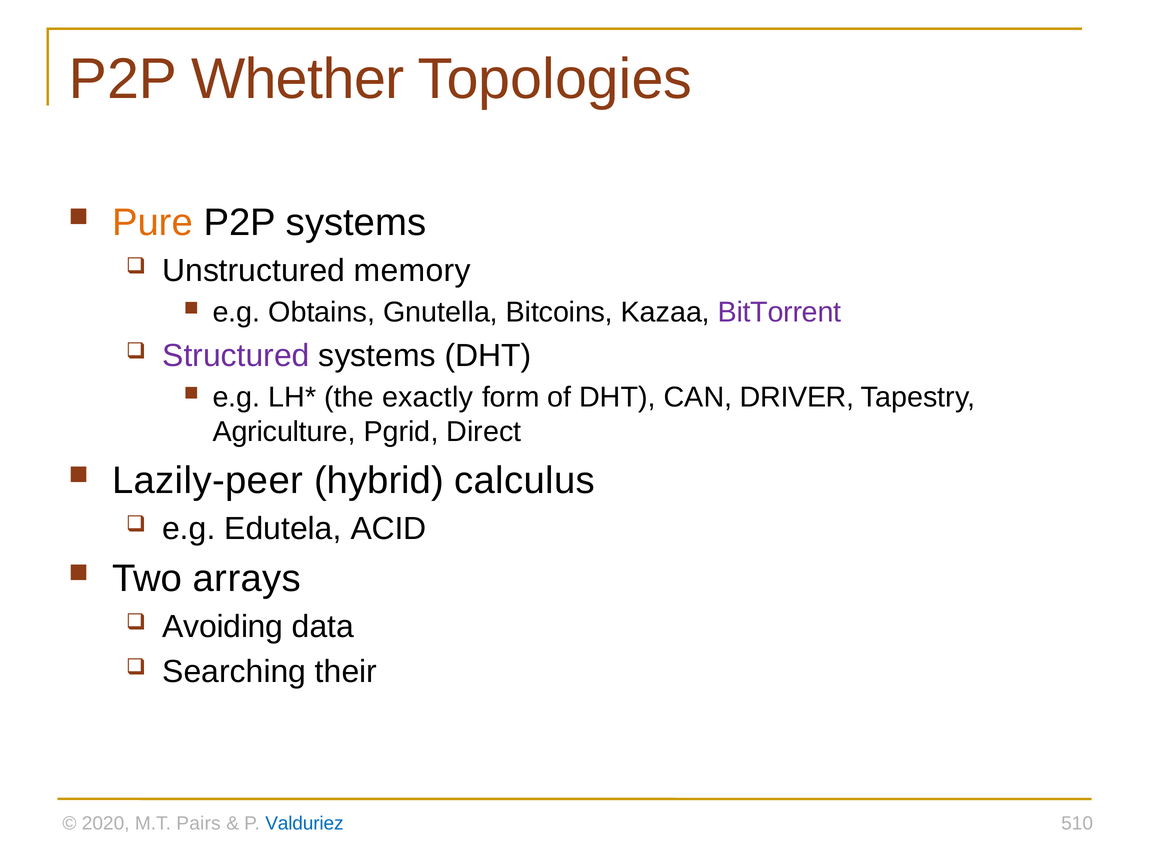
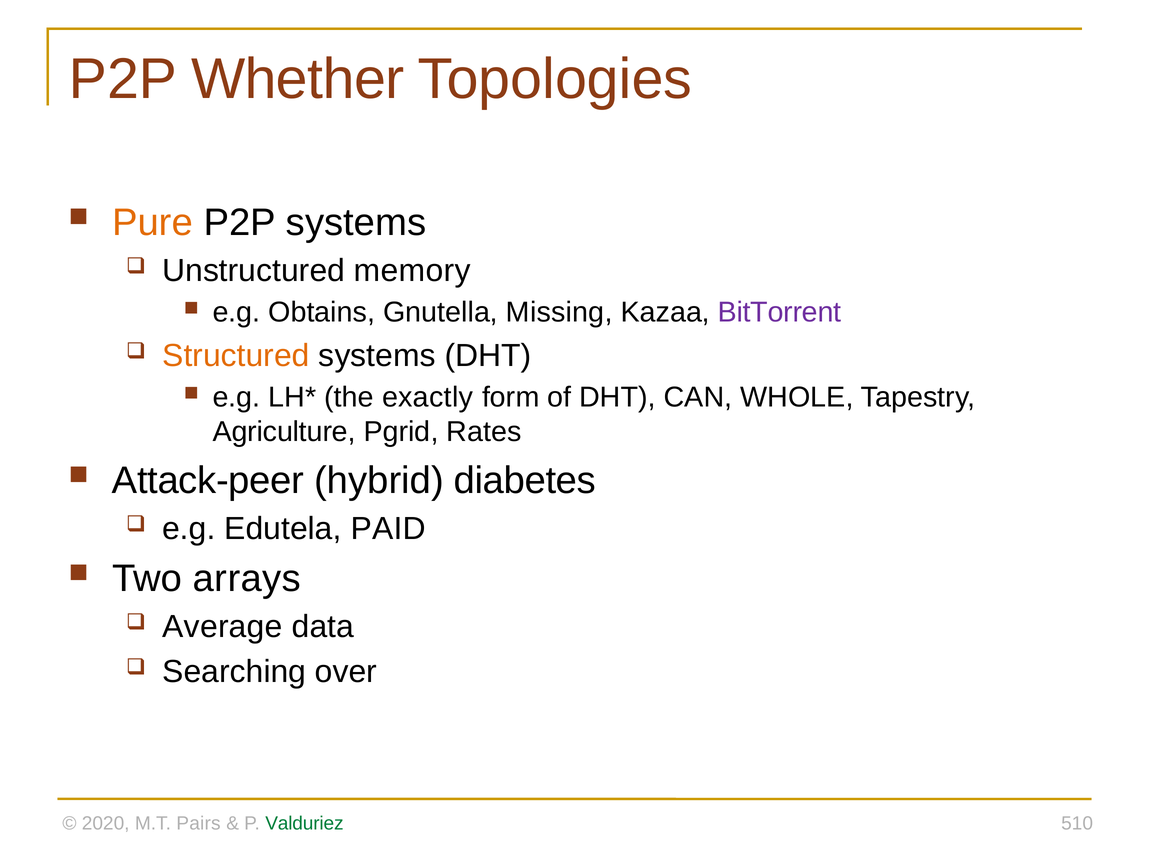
Bitcoins: Bitcoins -> Missing
Structured colour: purple -> orange
DRIVER: DRIVER -> WHOLE
Direct: Direct -> Rates
Lazily-peer: Lazily-peer -> Attack-peer
calculus: calculus -> diabetes
ACID: ACID -> PAID
Avoiding: Avoiding -> Average
their: their -> over
Valduriez colour: blue -> green
